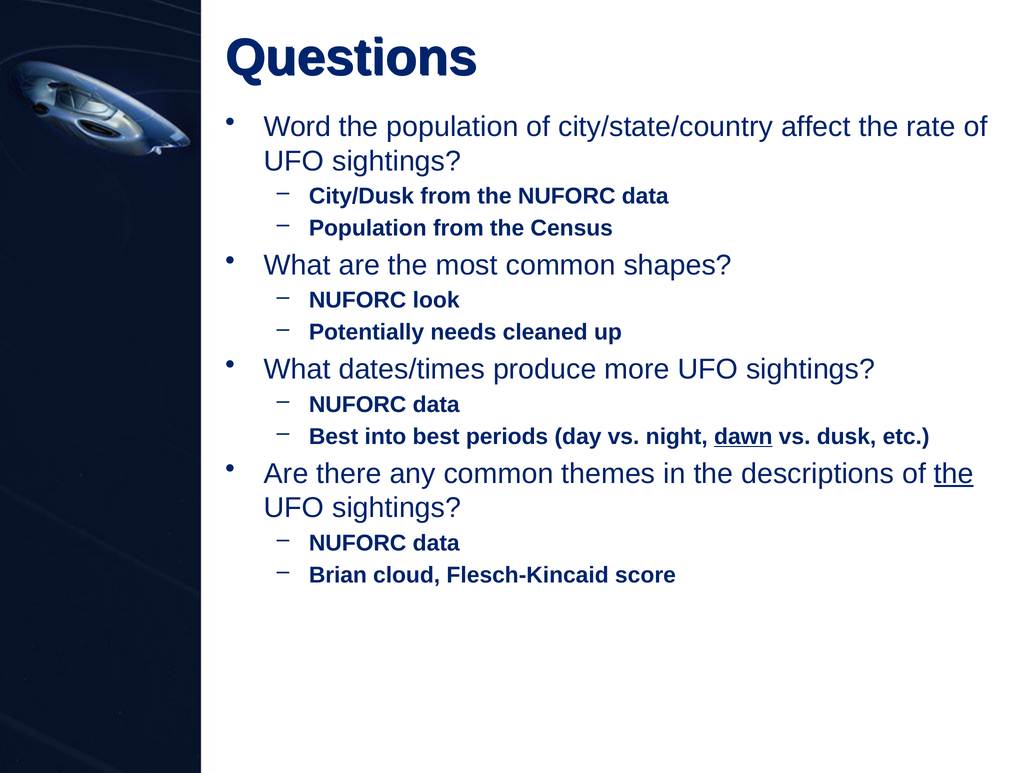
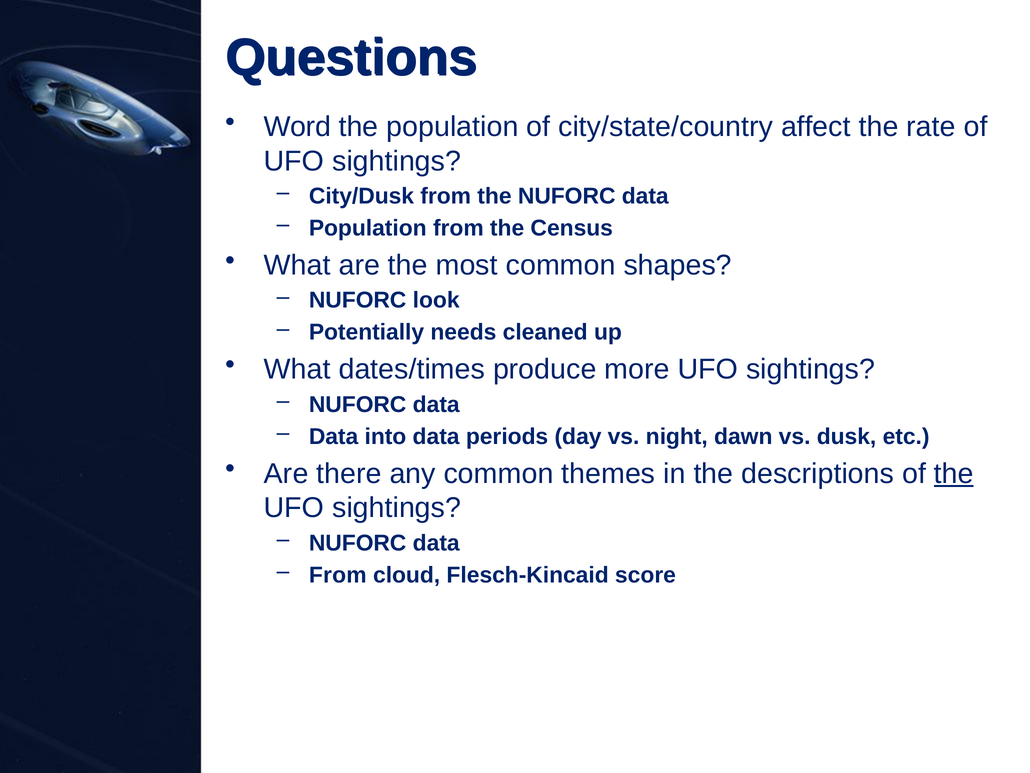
Best at (334, 436): Best -> Data
into best: best -> data
dawn underline: present -> none
Brian at (338, 575): Brian -> From
